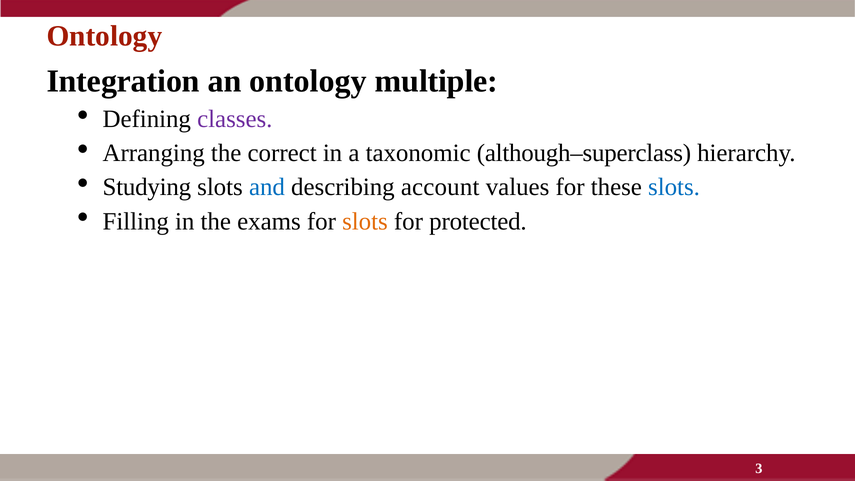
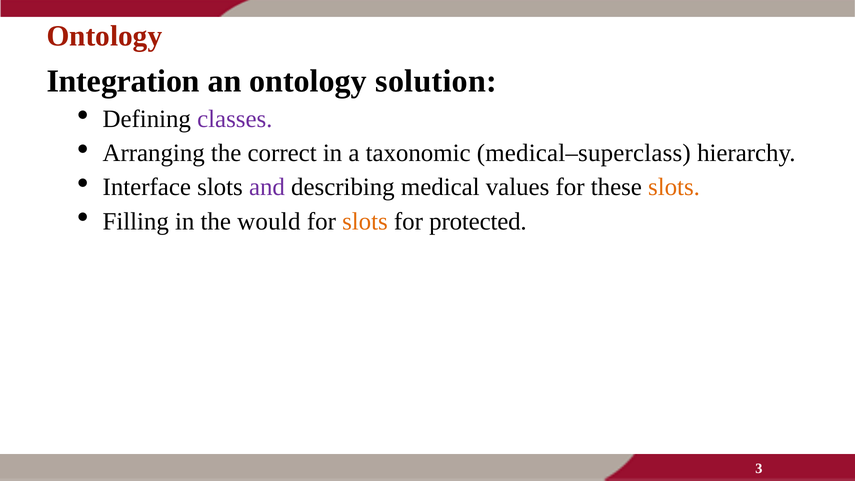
multiple: multiple -> solution
although–superclass: although–superclass -> medical–superclass
Studying: Studying -> Interface
and colour: blue -> purple
account: account -> medical
slots at (674, 187) colour: blue -> orange
exams: exams -> would
